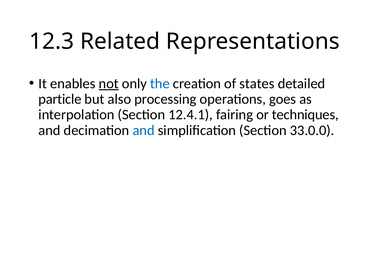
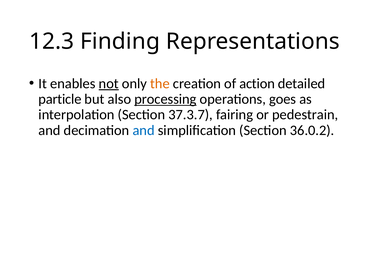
Related: Related -> Finding
the colour: blue -> orange
states: states -> action
processing underline: none -> present
12.4.1: 12.4.1 -> 37.3.7
techniques: techniques -> pedestrain
33.0.0: 33.0.0 -> 36.0.2
